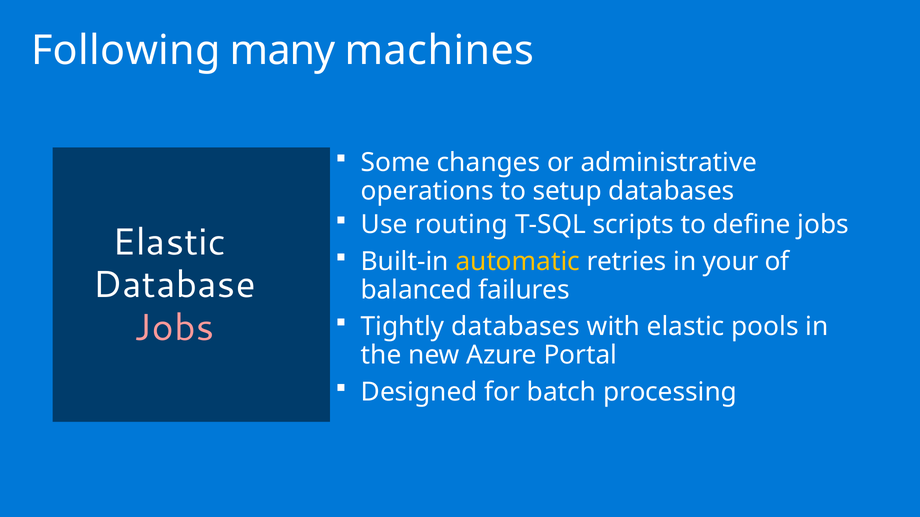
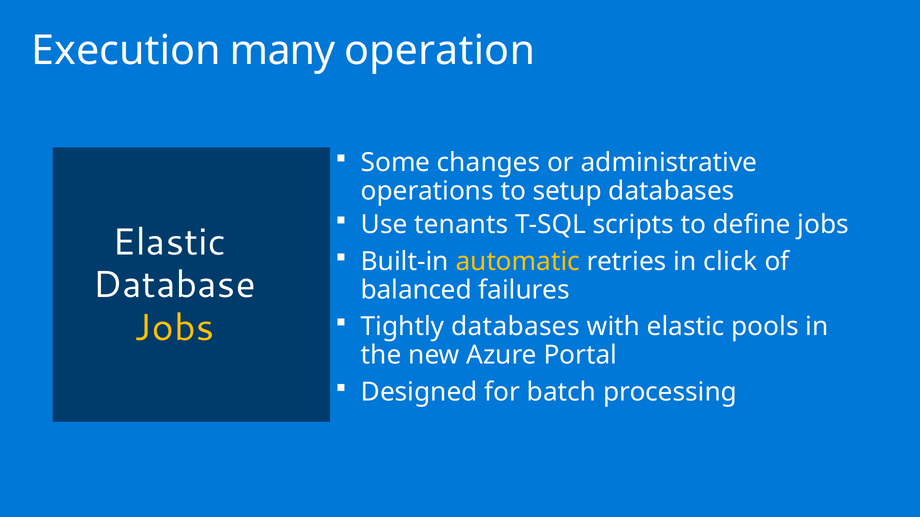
Following: Following -> Execution
machines: machines -> operation
routing: routing -> tenants
your: your -> click
Jobs at (174, 328) colour: pink -> yellow
